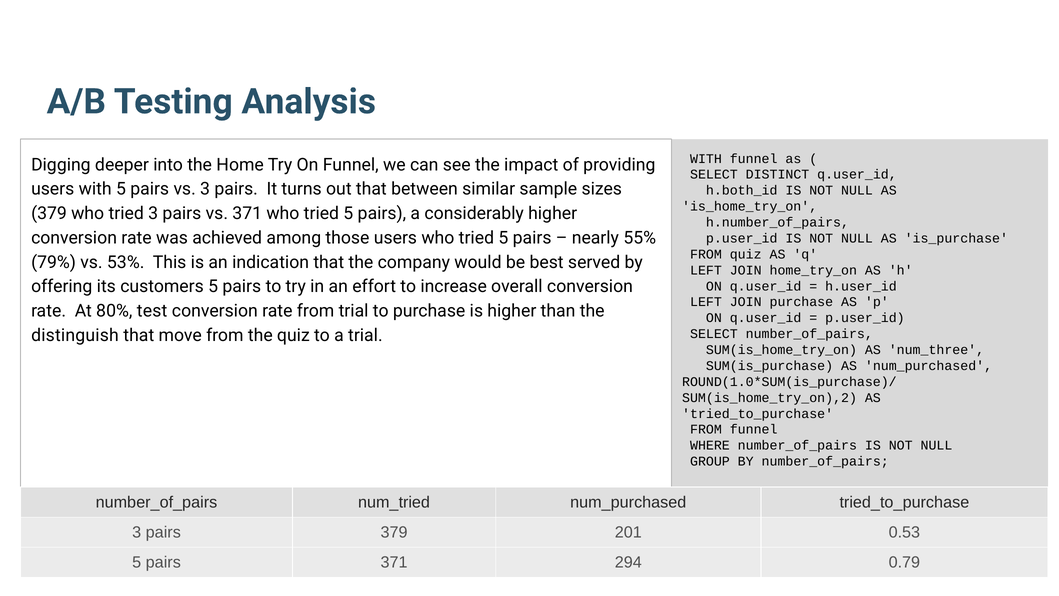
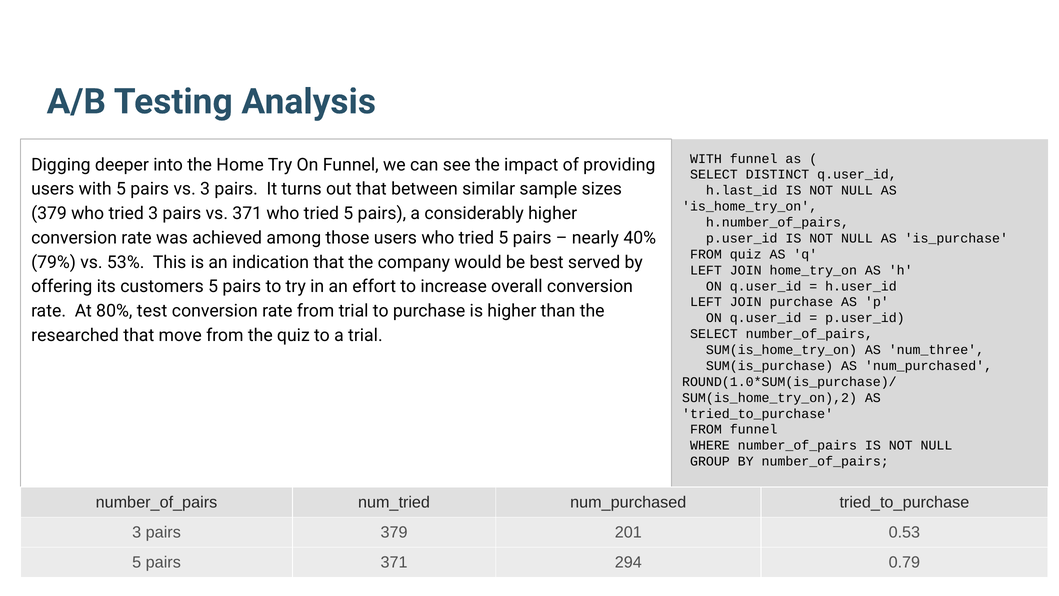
h.both_id: h.both_id -> h.last_id
55%: 55% -> 40%
distinguish: distinguish -> researched
